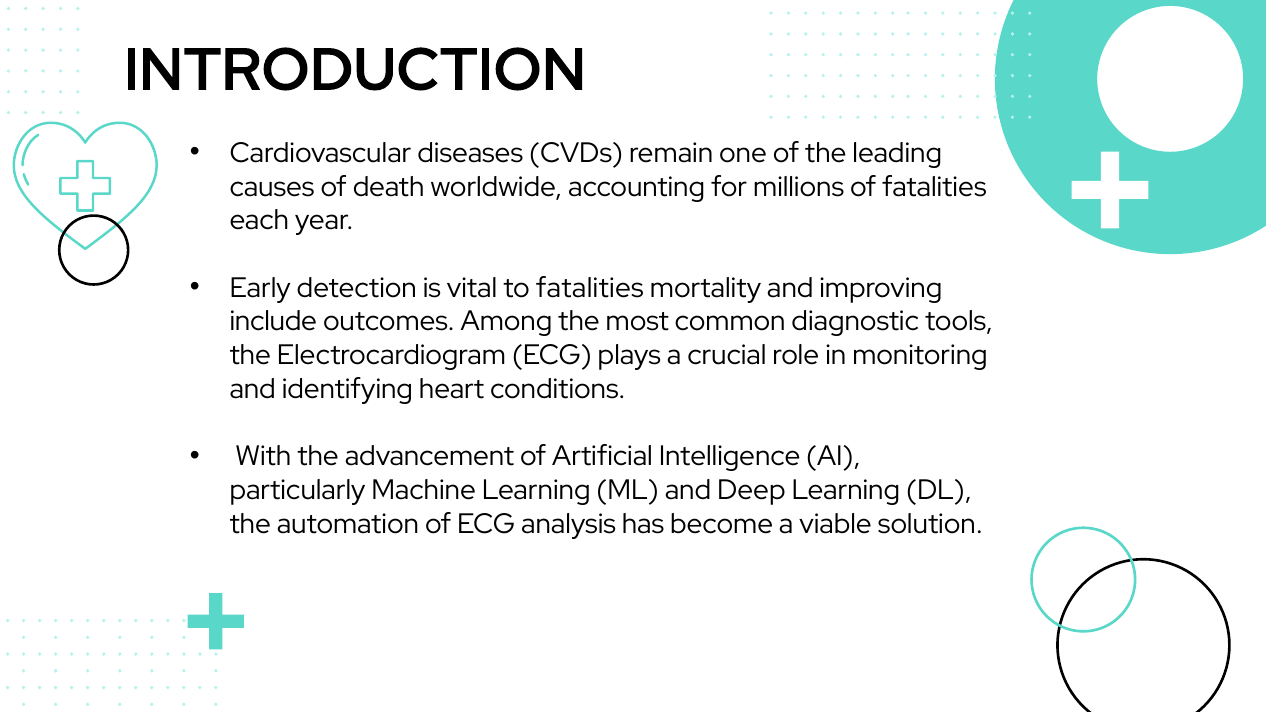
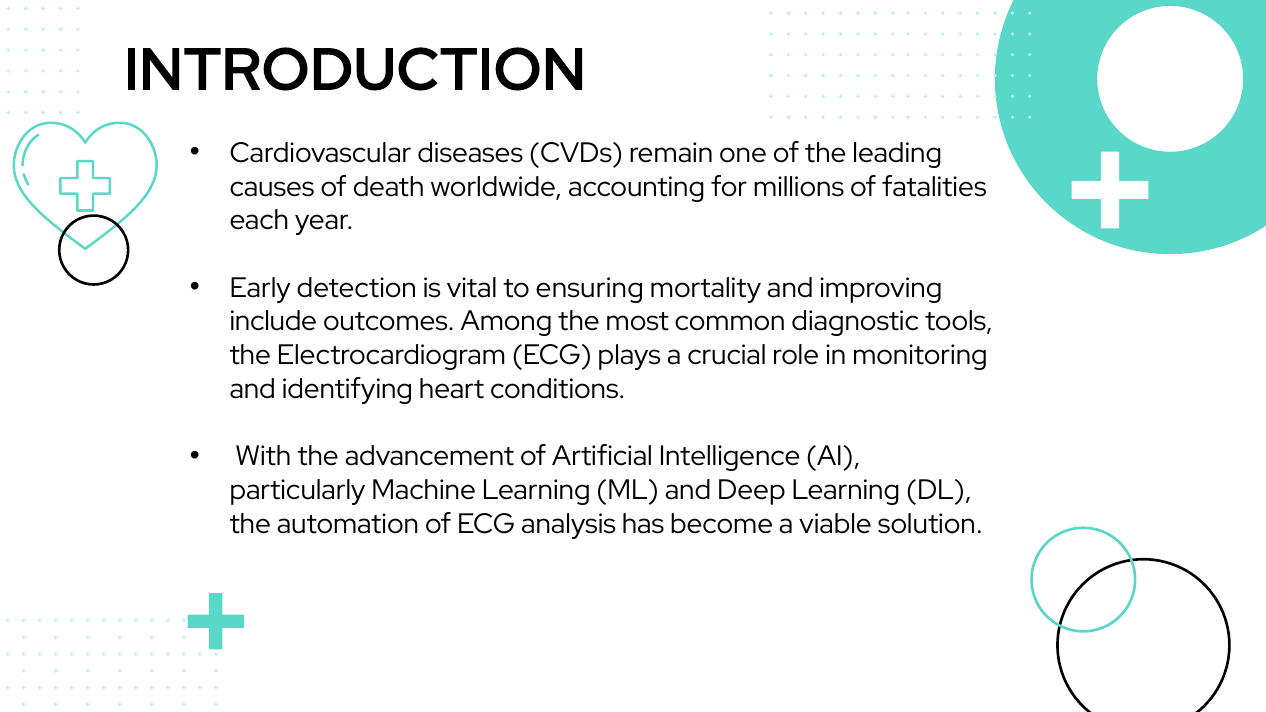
to fatalities: fatalities -> ensuring
